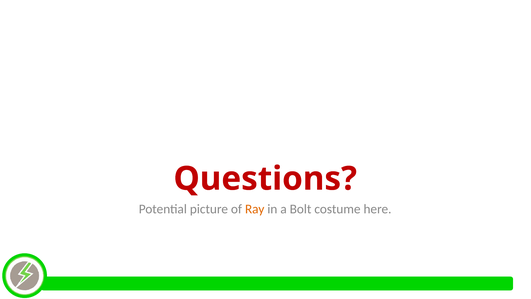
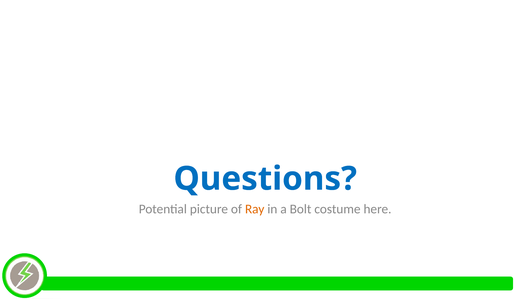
Questions colour: red -> blue
